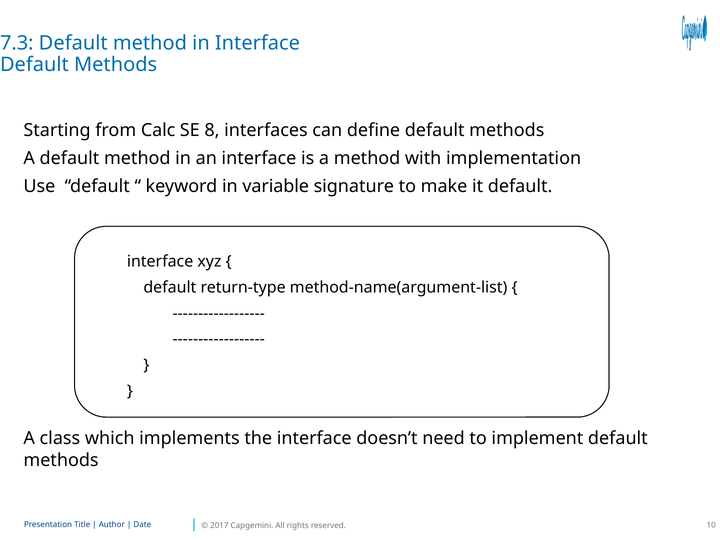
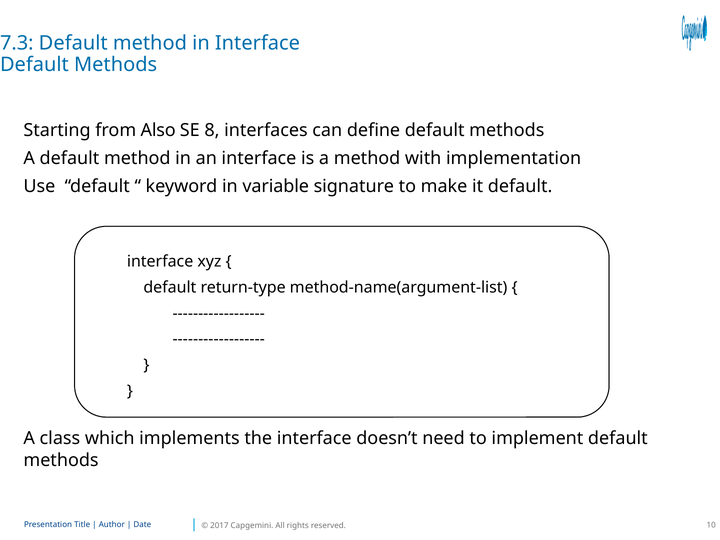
Calc: Calc -> Also
